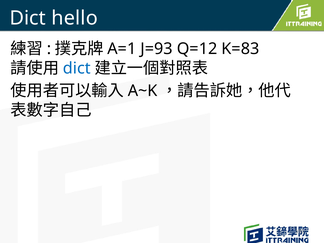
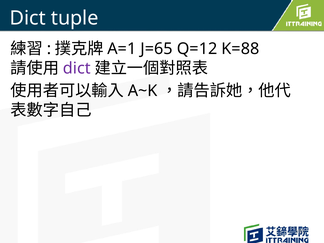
hello: hello -> tuple
J=93: J=93 -> J=65
K=83: K=83 -> K=88
dict at (77, 68) colour: blue -> purple
